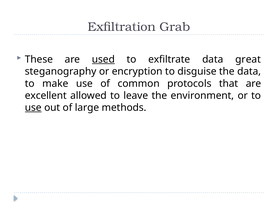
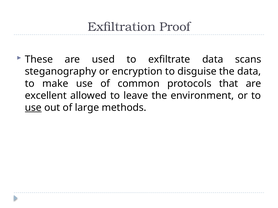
Grab: Grab -> Proof
used underline: present -> none
great: great -> scans
